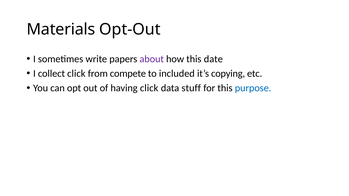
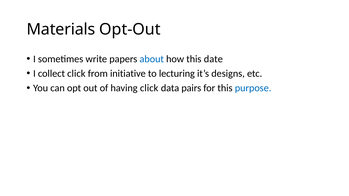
about colour: purple -> blue
compete: compete -> initiative
included: included -> lecturing
copying: copying -> designs
stuff: stuff -> pairs
